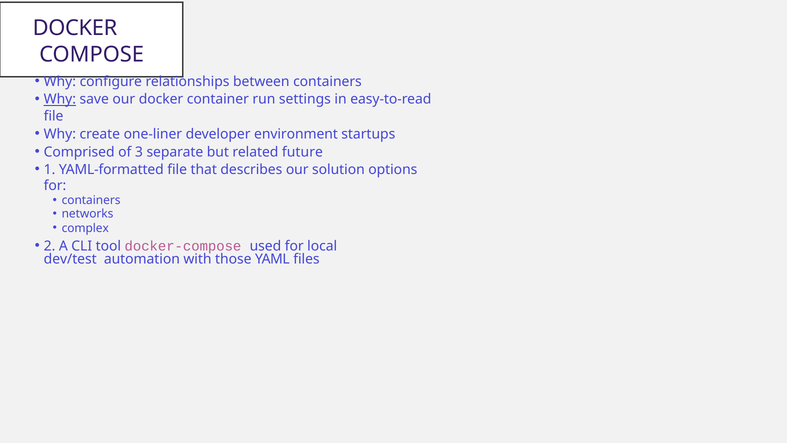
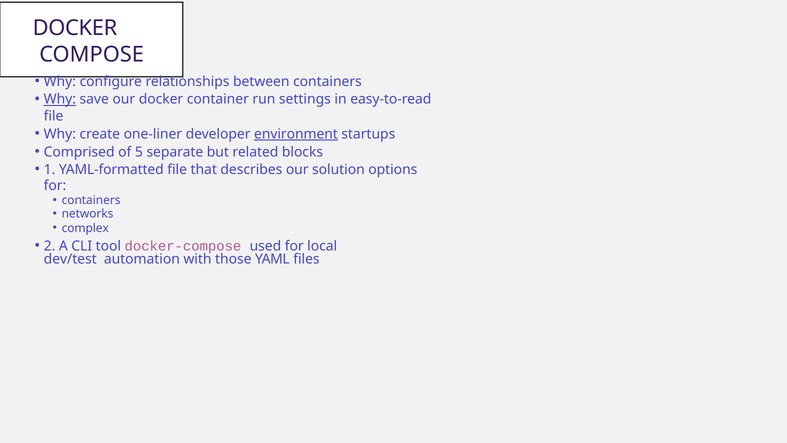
environment underline: none -> present
3: 3 -> 5
future: future -> blocks
